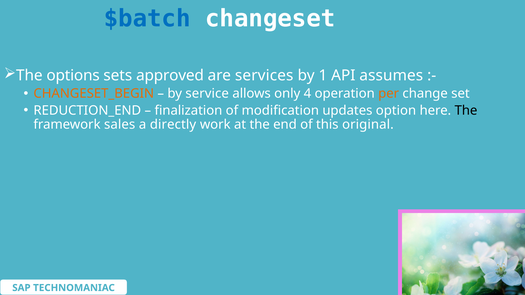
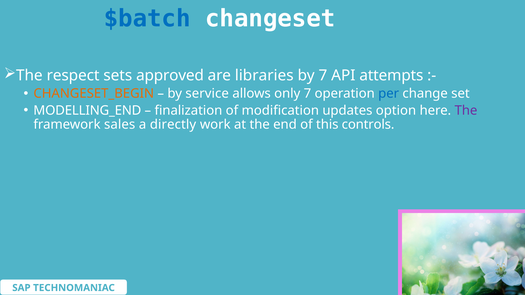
options: options -> respect
services: services -> libraries
by 1: 1 -> 7
assumes: assumes -> attempts
only 4: 4 -> 7
per colour: orange -> blue
REDUCTION_END: REDUCTION_END -> MODELLING_END
The at (466, 111) colour: black -> purple
original: original -> controls
